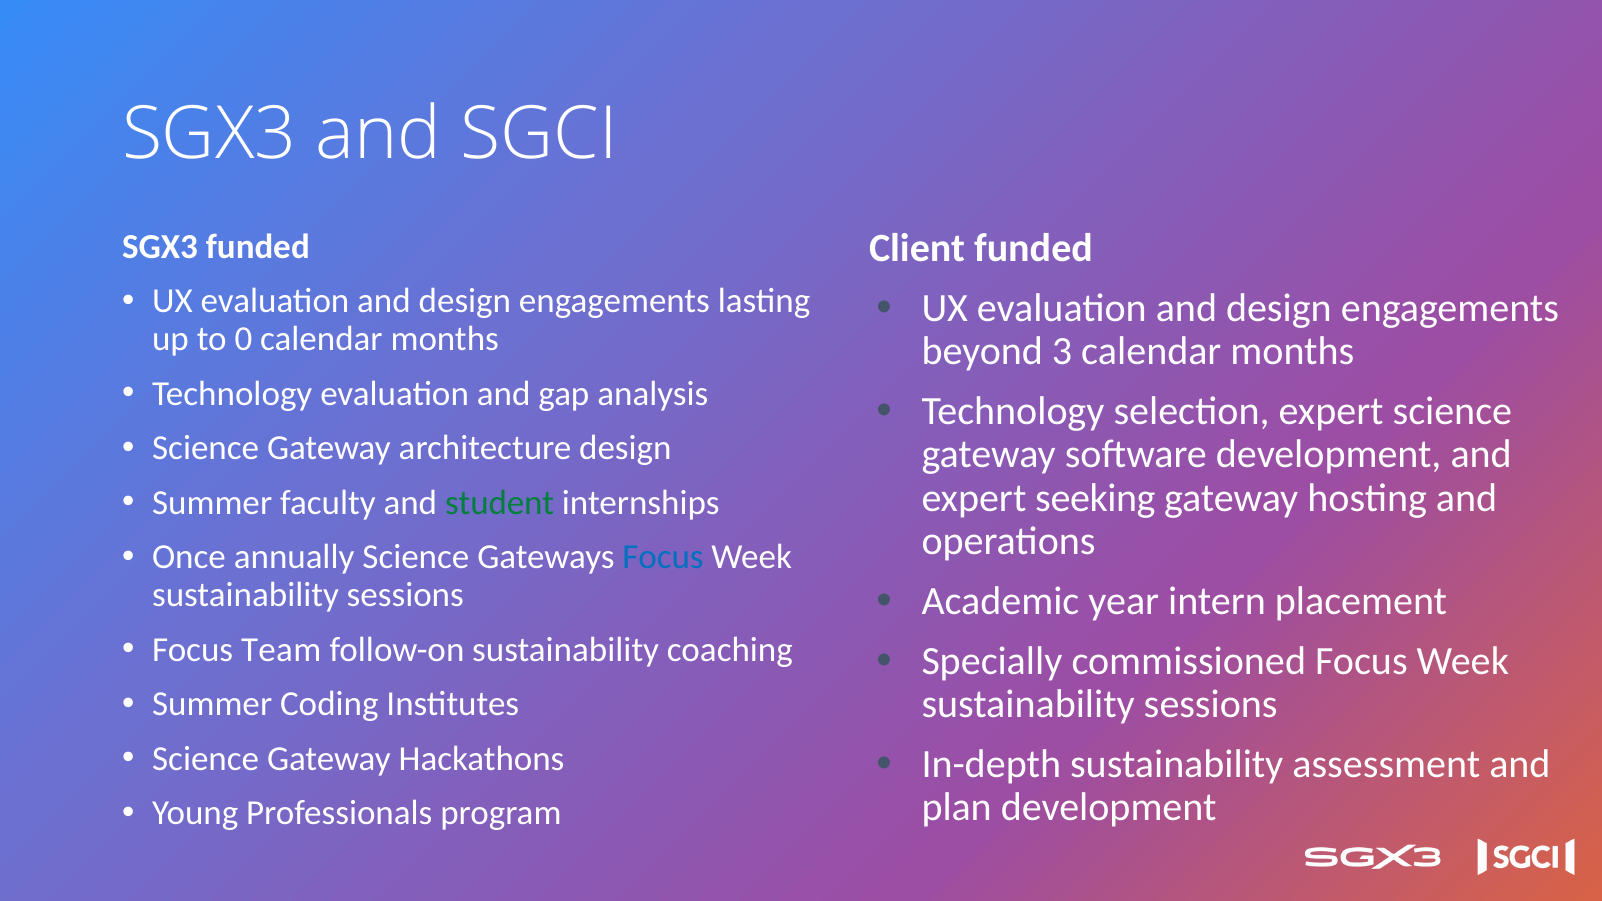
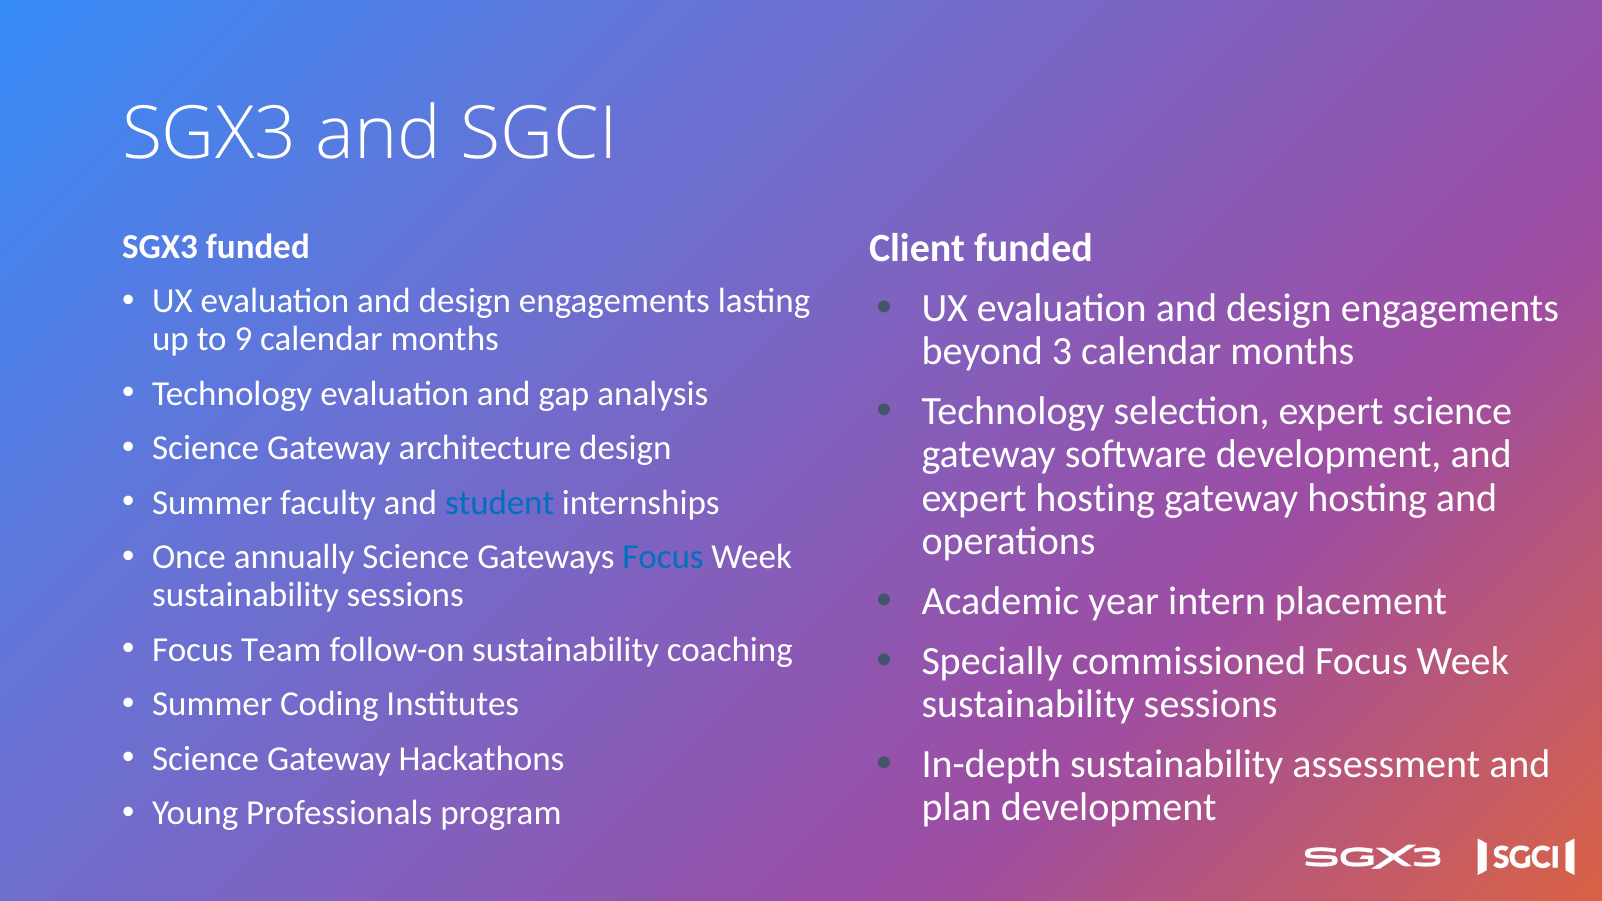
0: 0 -> 9
expert seeking: seeking -> hosting
student colour: green -> blue
